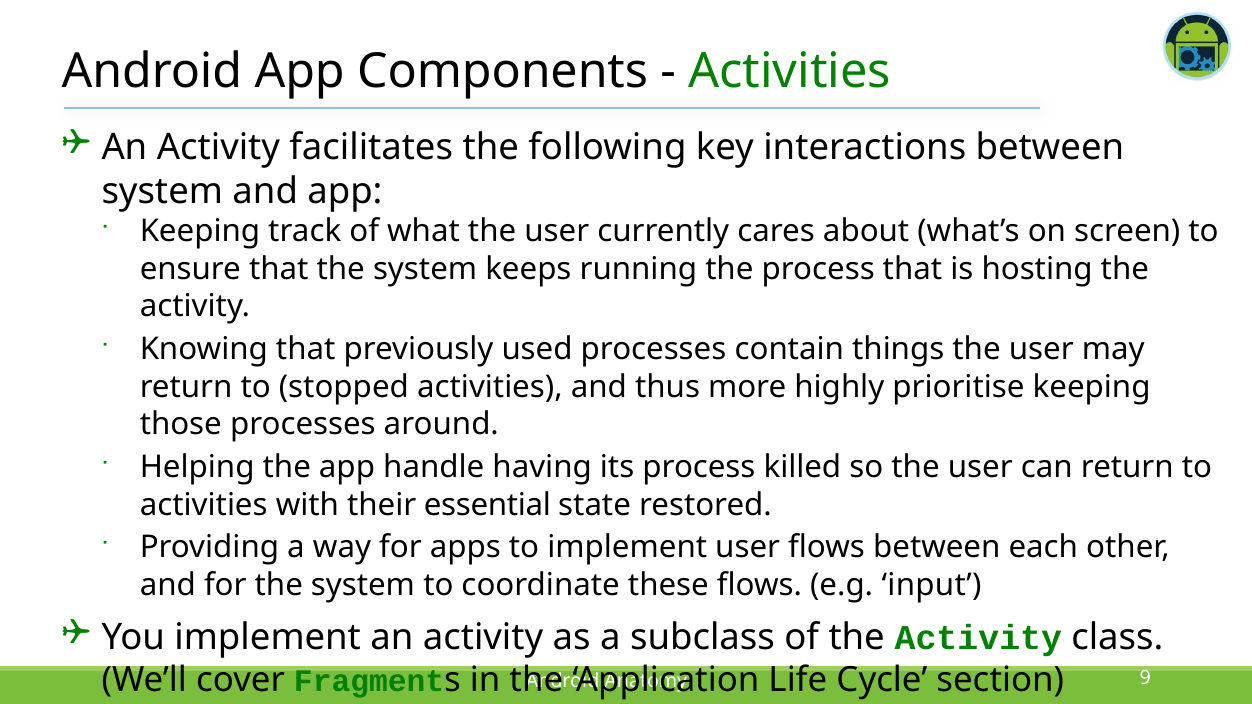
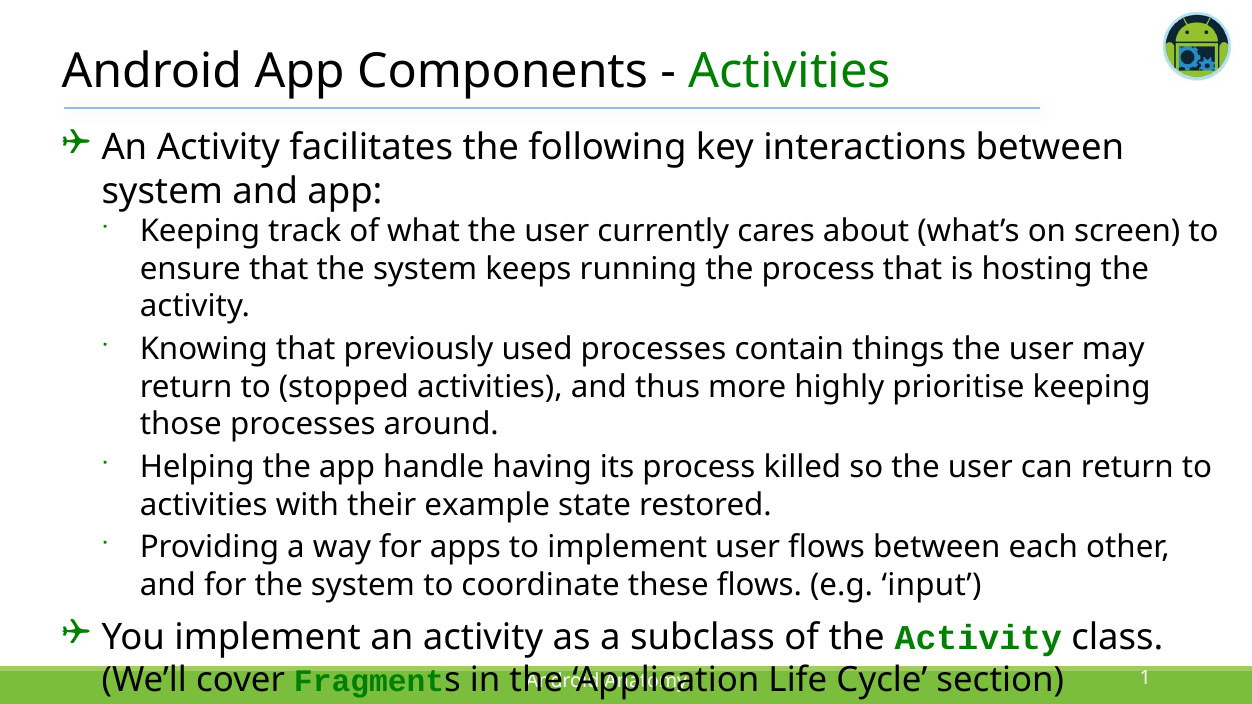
essential: essential -> example
9: 9 -> 1
